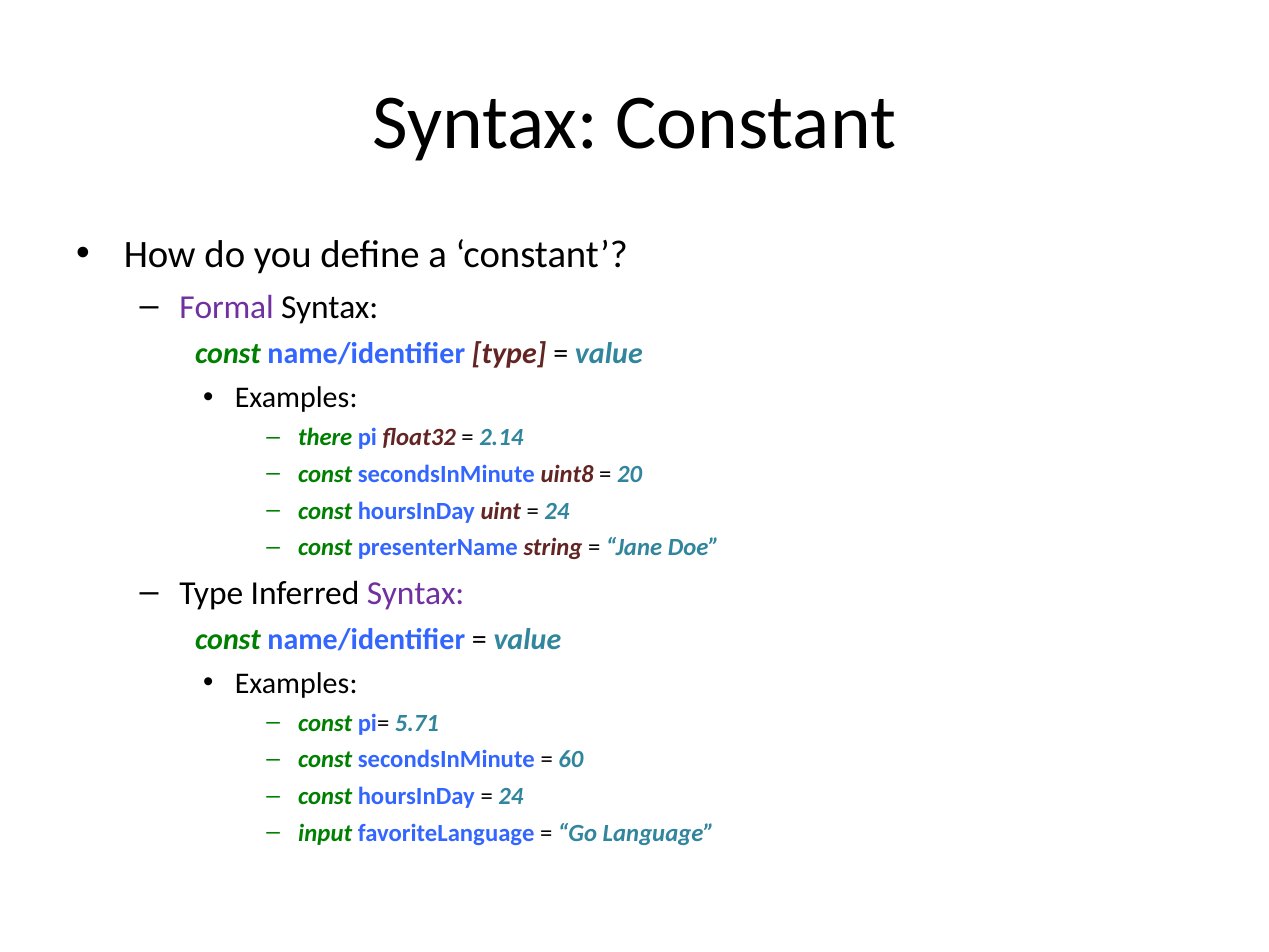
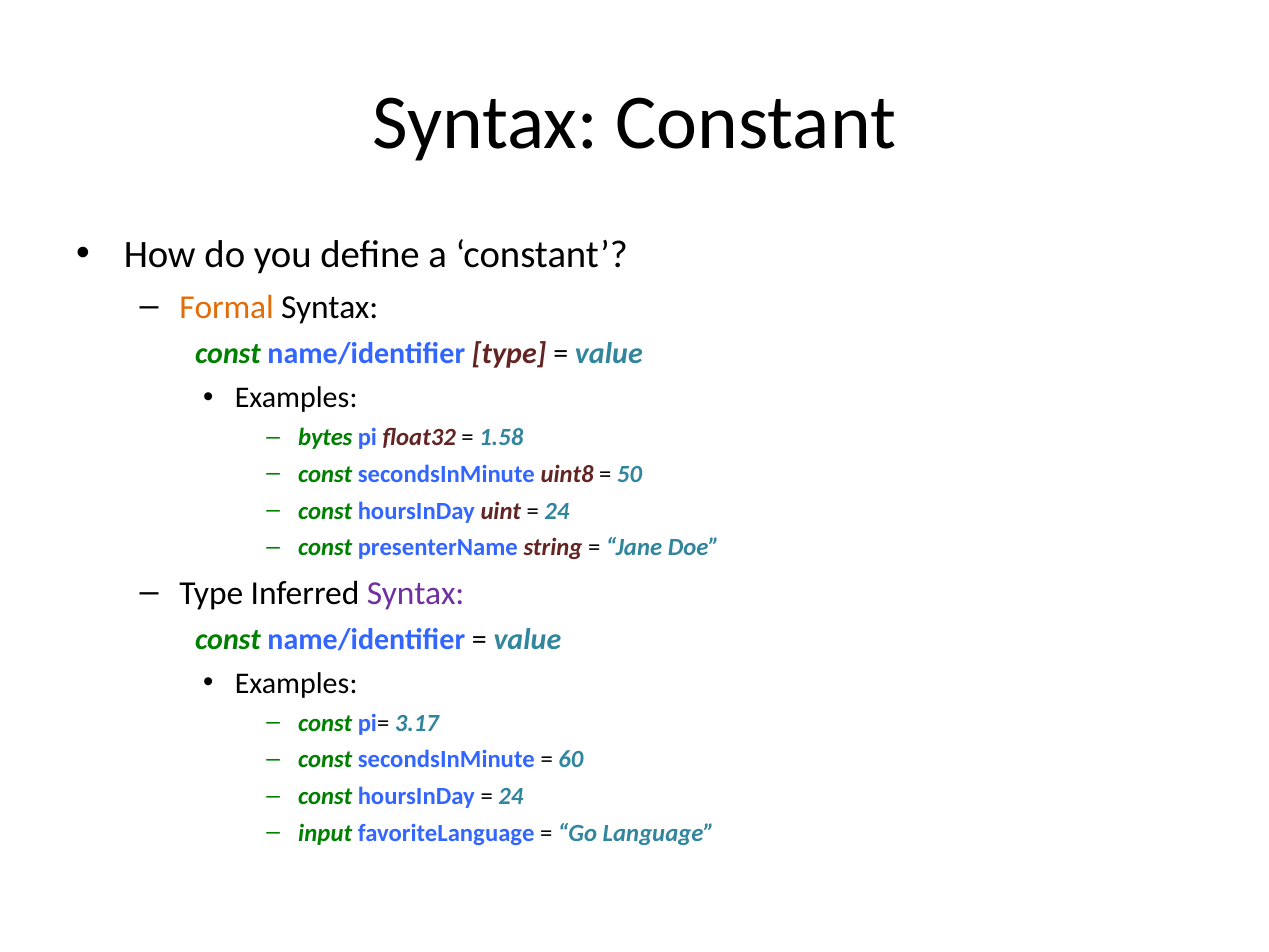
Formal colour: purple -> orange
there: there -> bytes
2.14: 2.14 -> 1.58
20: 20 -> 50
5.71: 5.71 -> 3.17
